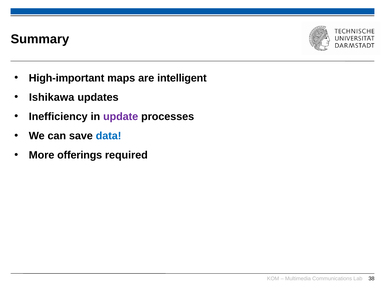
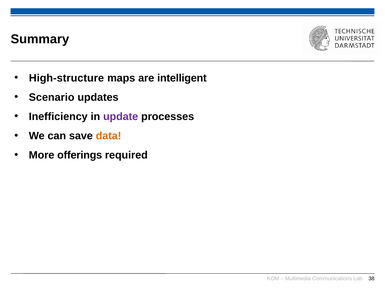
High-important: High-important -> High-structure
Ishikawa: Ishikawa -> Scenario
data colour: blue -> orange
